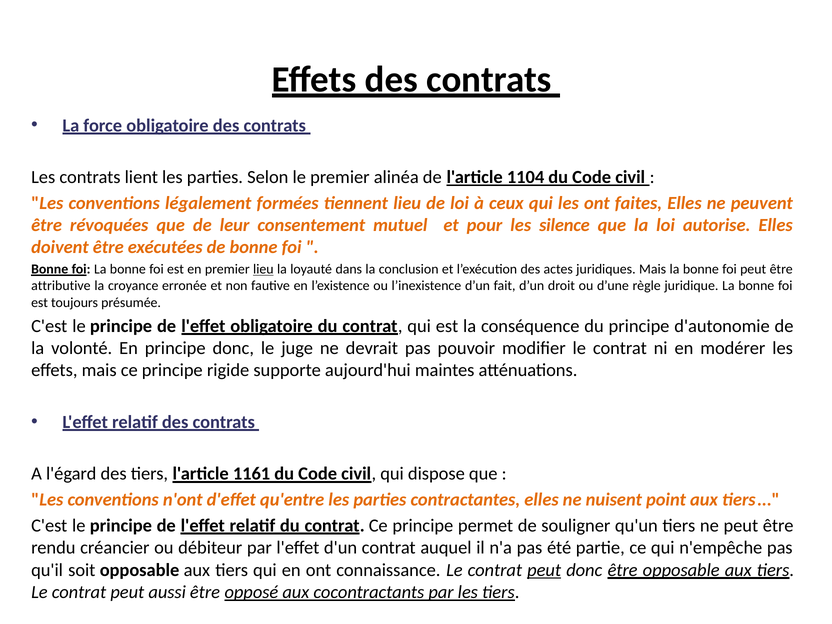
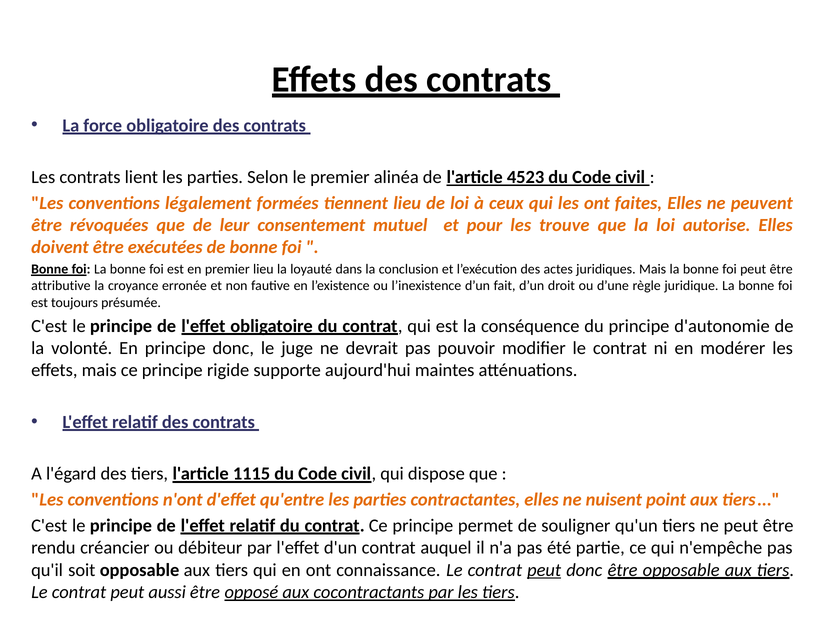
1104: 1104 -> 4523
silence: silence -> trouve
lieu at (263, 269) underline: present -> none
1161: 1161 -> 1115
